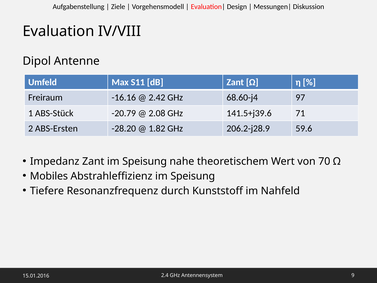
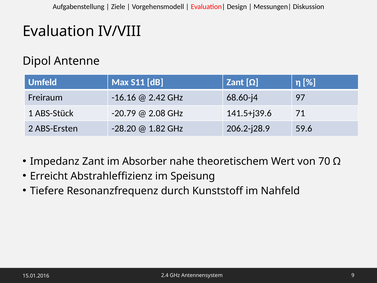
Zant im Speisung: Speisung -> Absorber
Mobiles: Mobiles -> Erreicht
